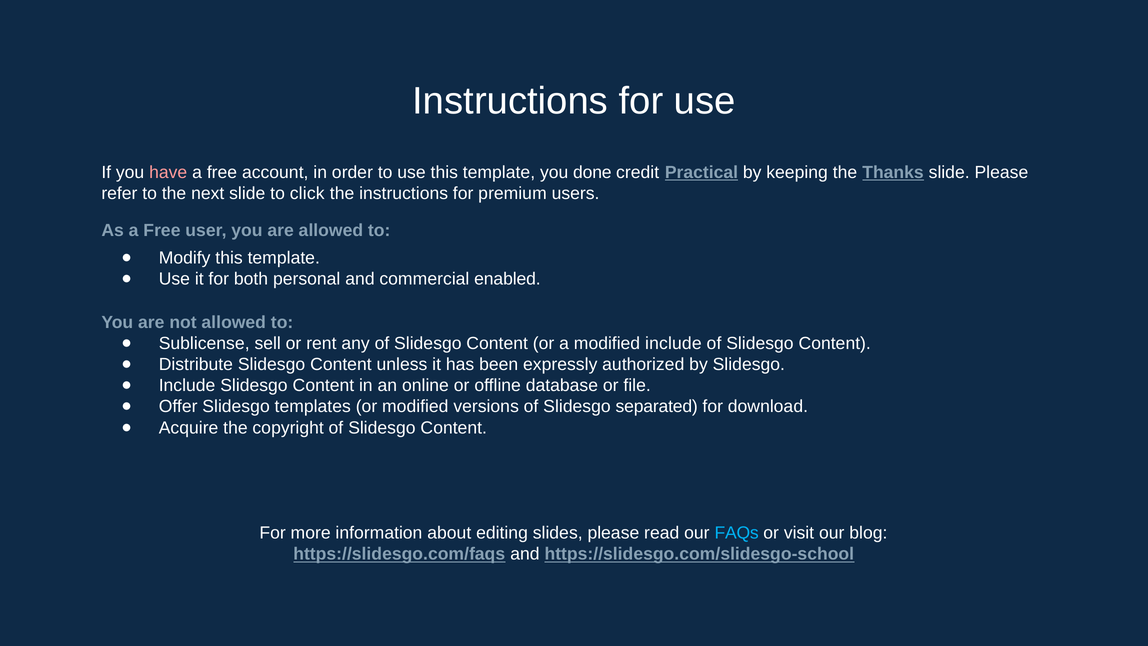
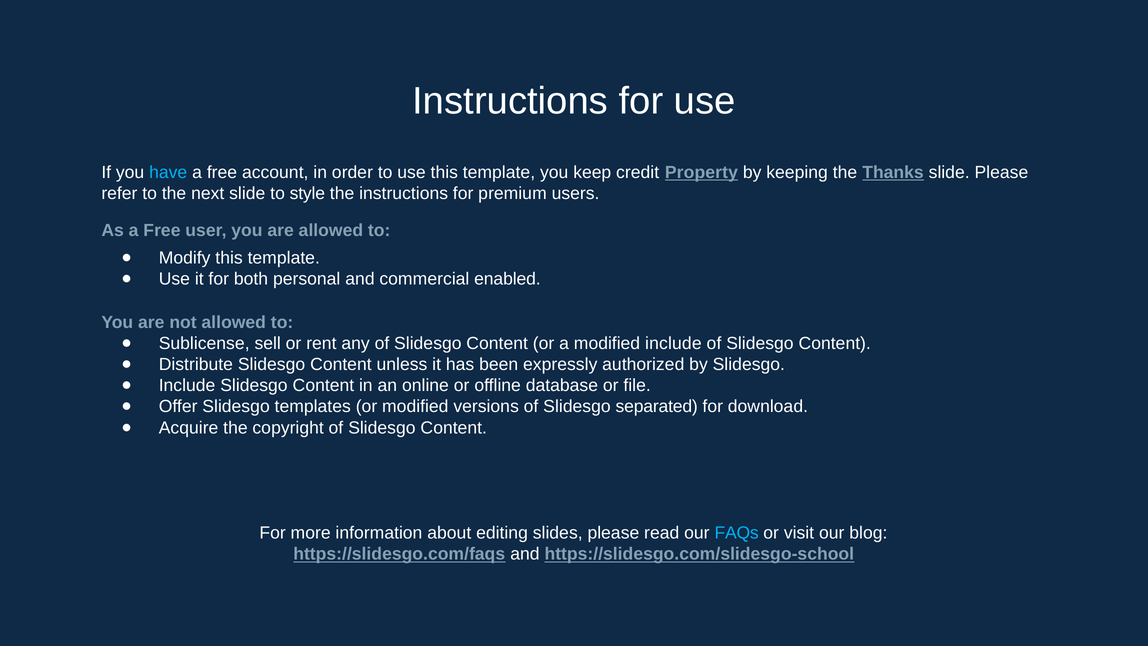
have colour: pink -> light blue
done: done -> keep
Practical: Practical -> Property
click: click -> style
